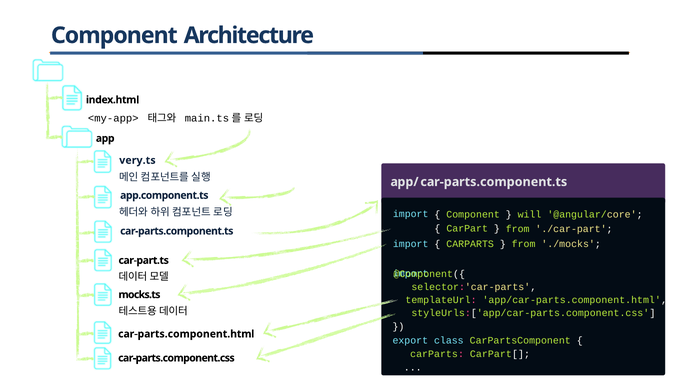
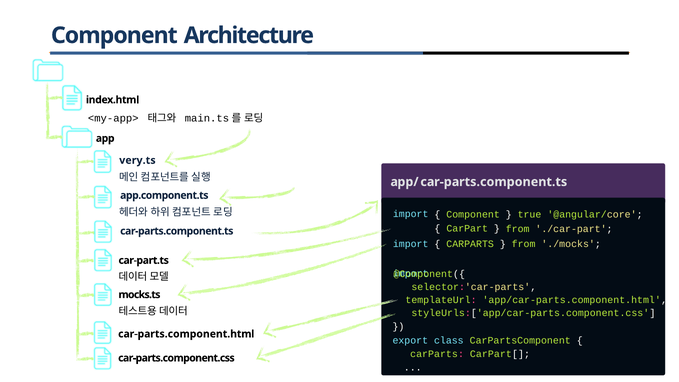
will: will -> true
